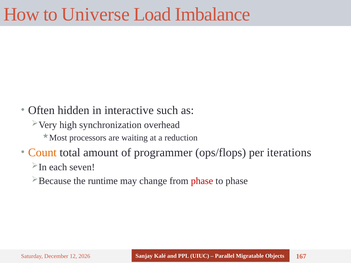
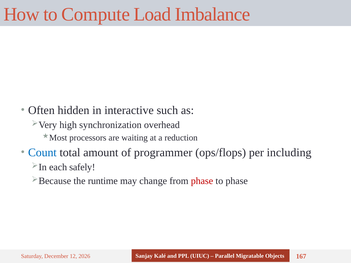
Universe: Universe -> Compute
Count colour: orange -> blue
iterations: iterations -> including
seven: seven -> safely
